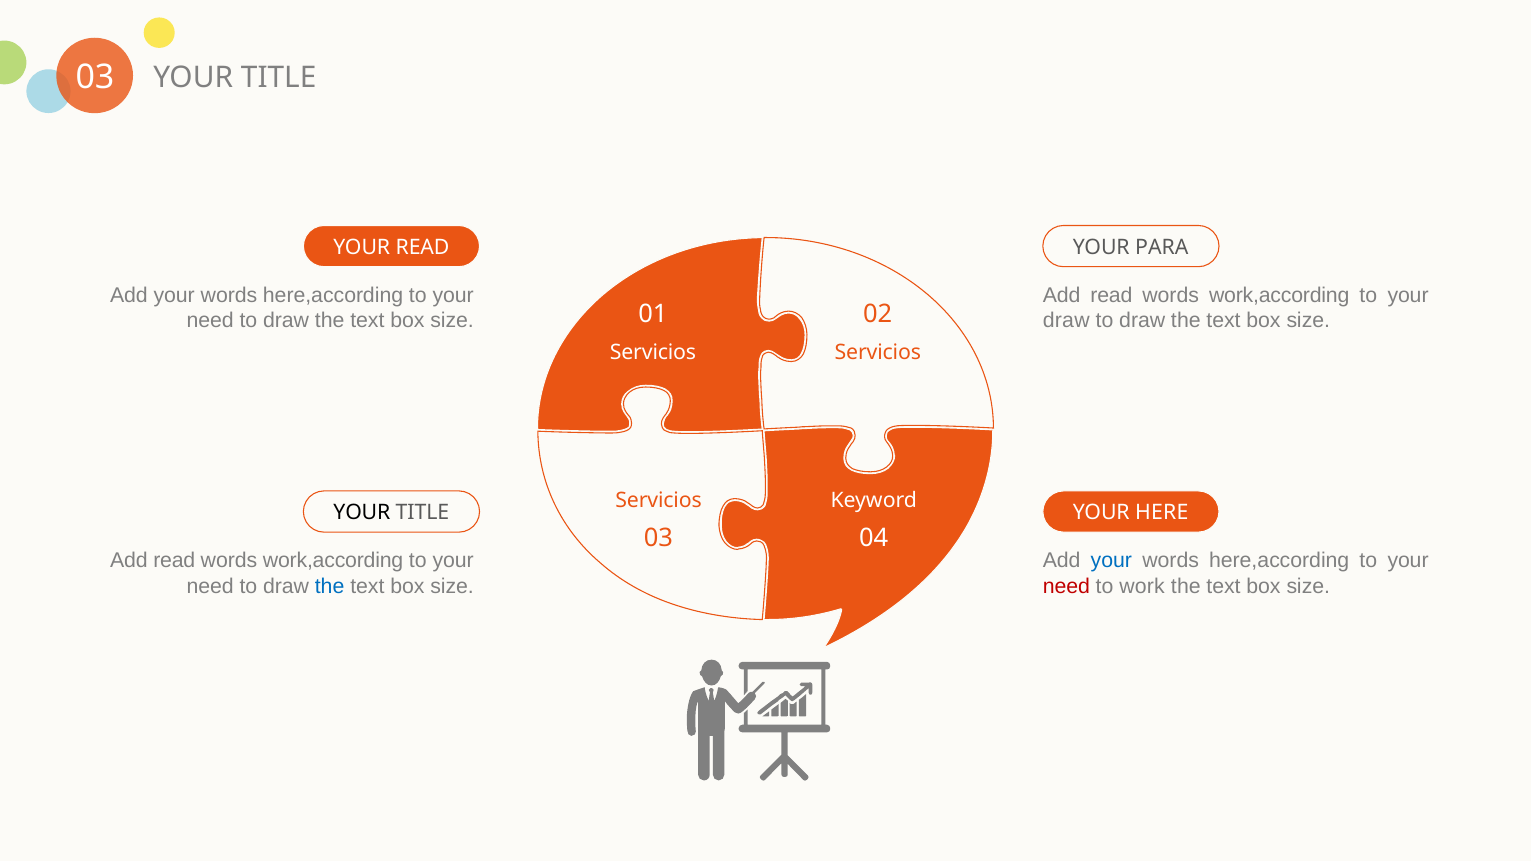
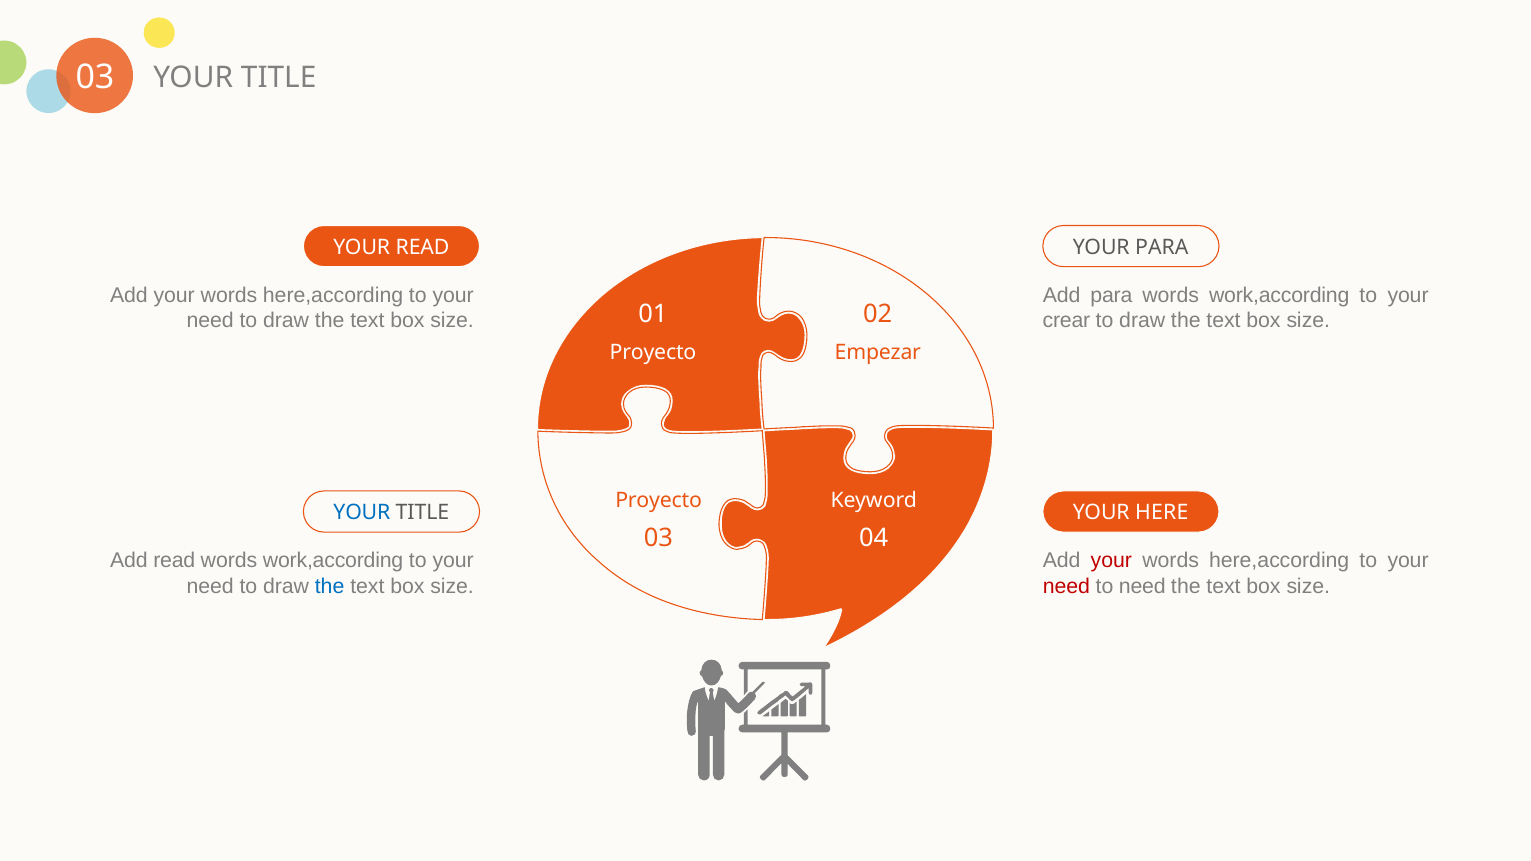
read at (1111, 295): read -> para
draw at (1066, 321): draw -> crear
Servicios at (653, 352): Servicios -> Proyecto
Servicios at (878, 352): Servicios -> Empezar
Servicios at (659, 500): Servicios -> Proyecto
YOUR at (362, 513) colour: black -> blue
your at (1111, 560) colour: blue -> red
to work: work -> need
